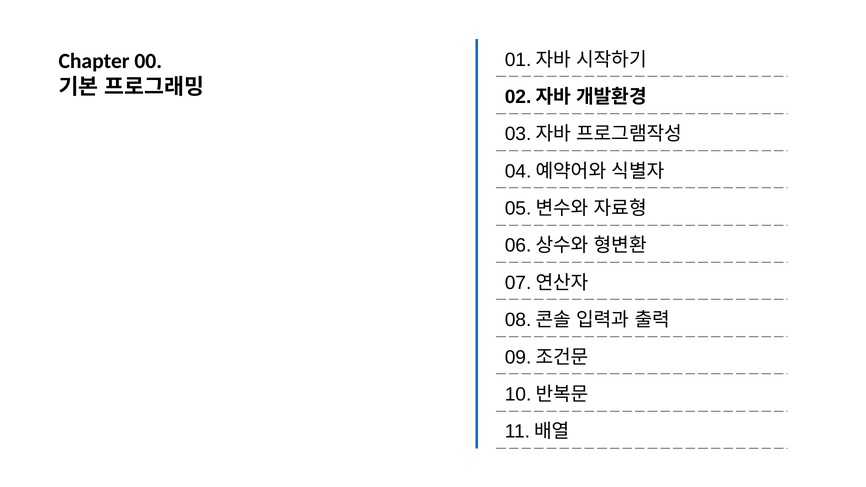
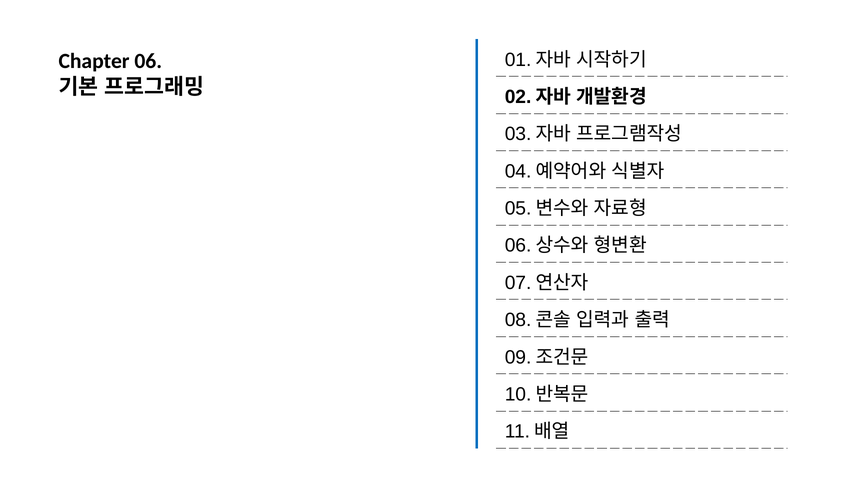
00: 00 -> 06
